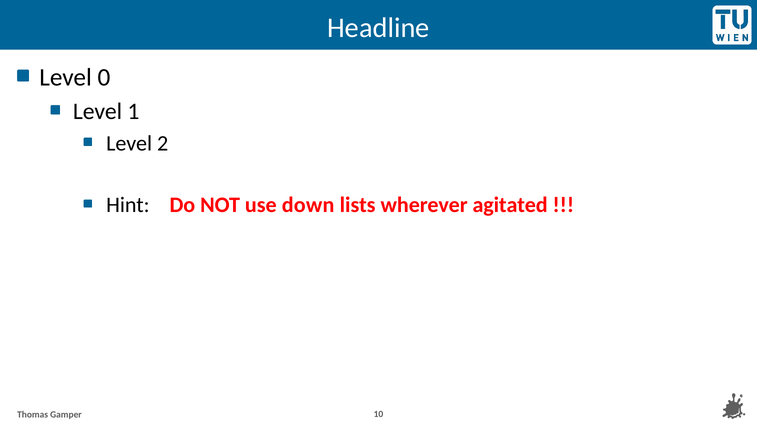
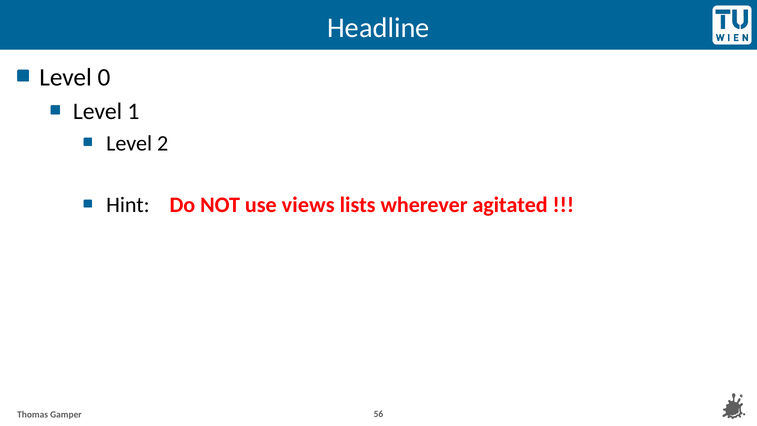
down: down -> views
10: 10 -> 56
